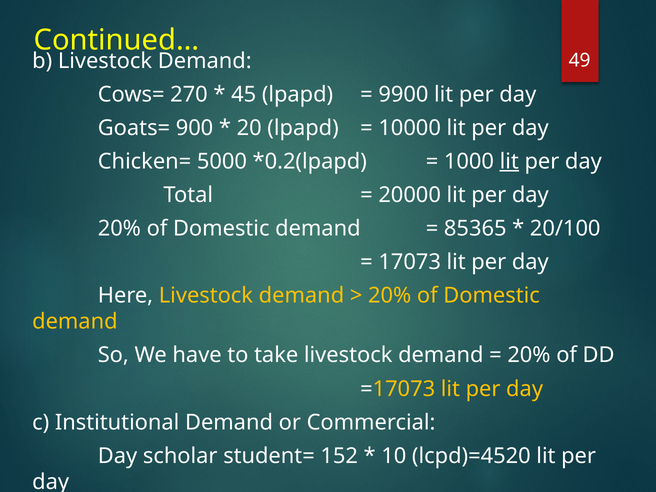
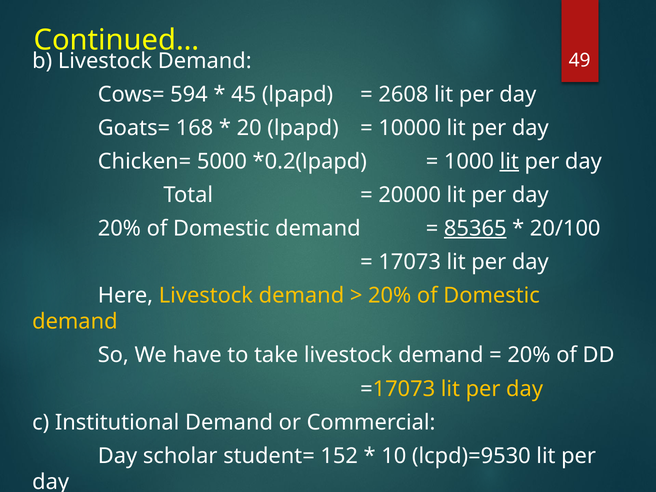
270: 270 -> 594
9900: 9900 -> 2608
900: 900 -> 168
85365 underline: none -> present
lcpd)=4520: lcpd)=4520 -> lcpd)=9530
